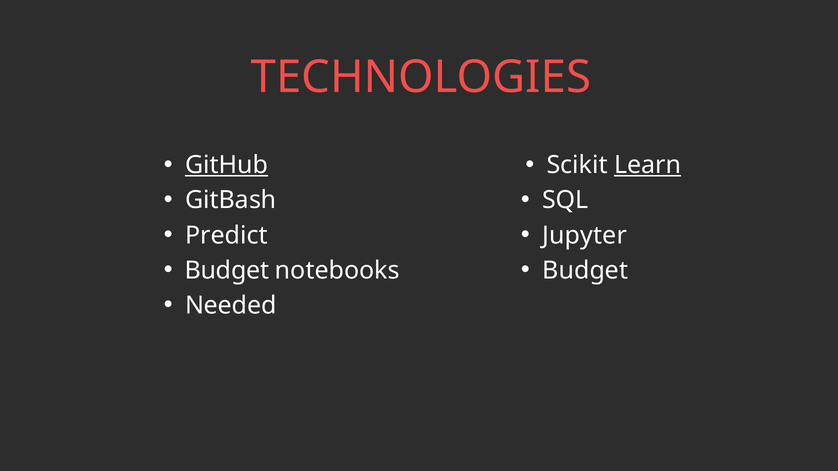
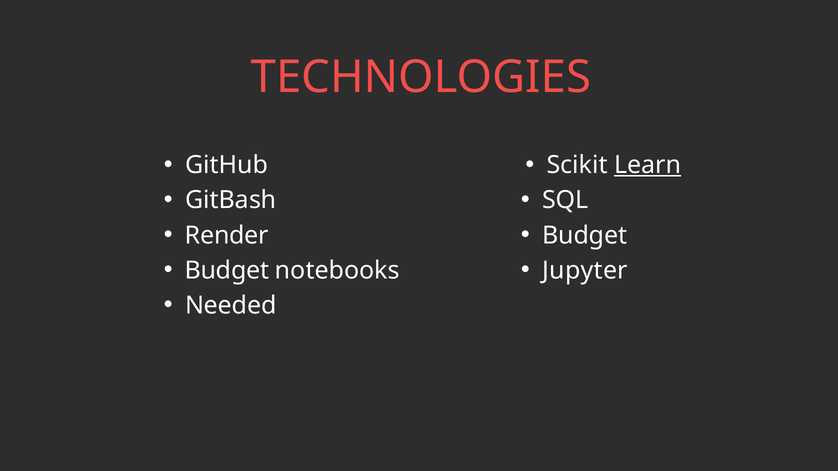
GitHub underline: present -> none
Predict: Predict -> Render
Jupyter at (585, 235): Jupyter -> Budget
Budget at (585, 270): Budget -> Jupyter
